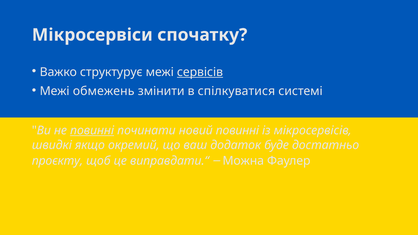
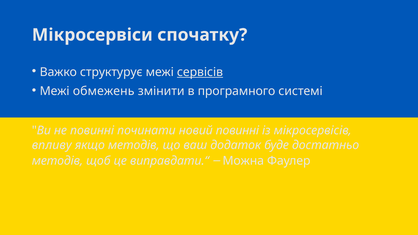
спілкуватися: спілкуватися -> програмного
повинні at (92, 130) underline: present -> none
швидкі: швидкі -> впливу
якщо окремий: окремий -> методів
проєкту at (57, 161): проєкту -> методів
